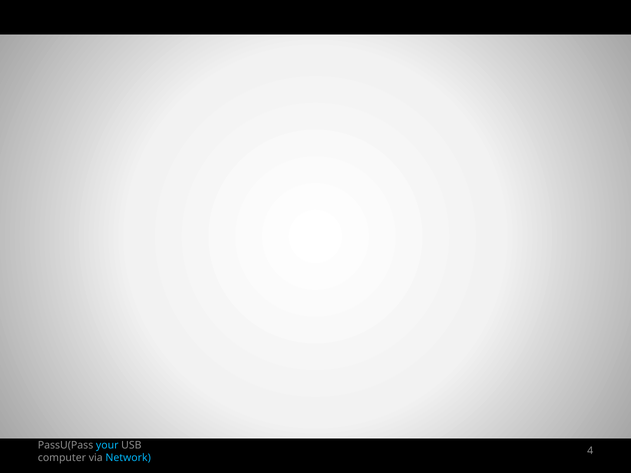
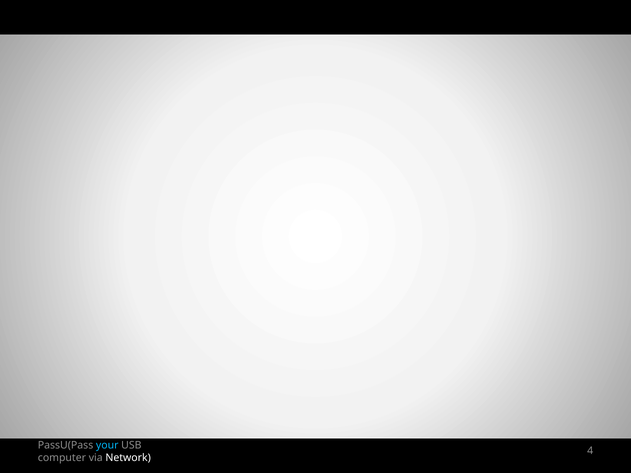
Network colour: light blue -> white
